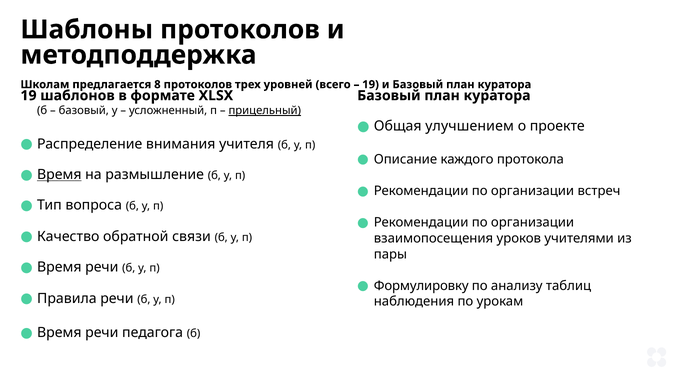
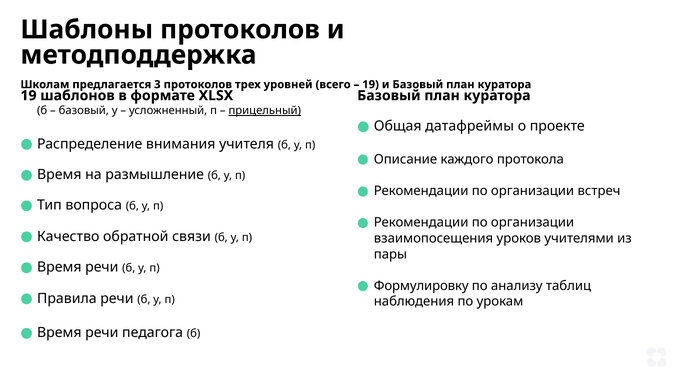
8: 8 -> 3
улучшением: улучшением -> датафреймы
Время at (59, 175) underline: present -> none
